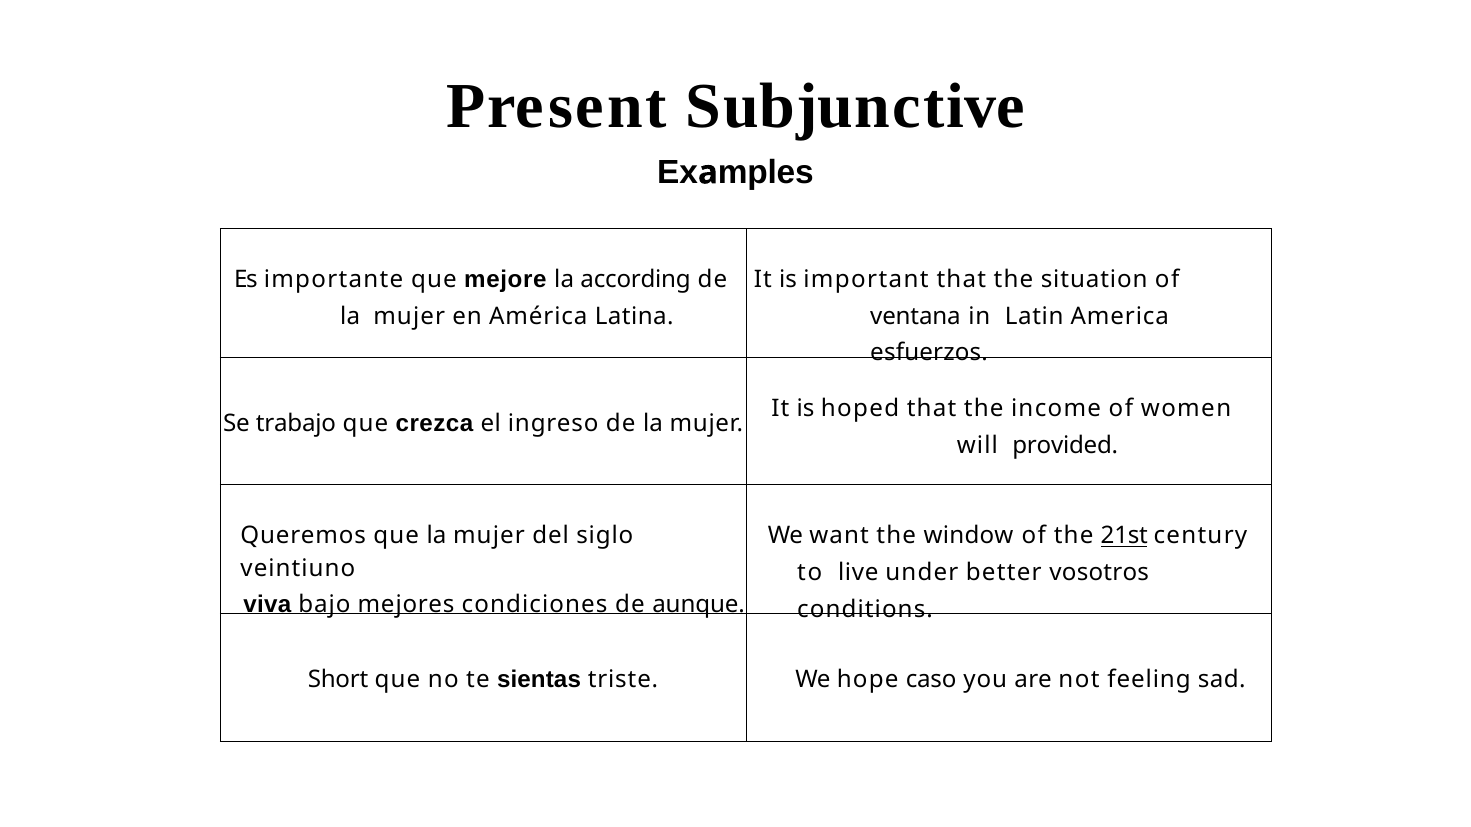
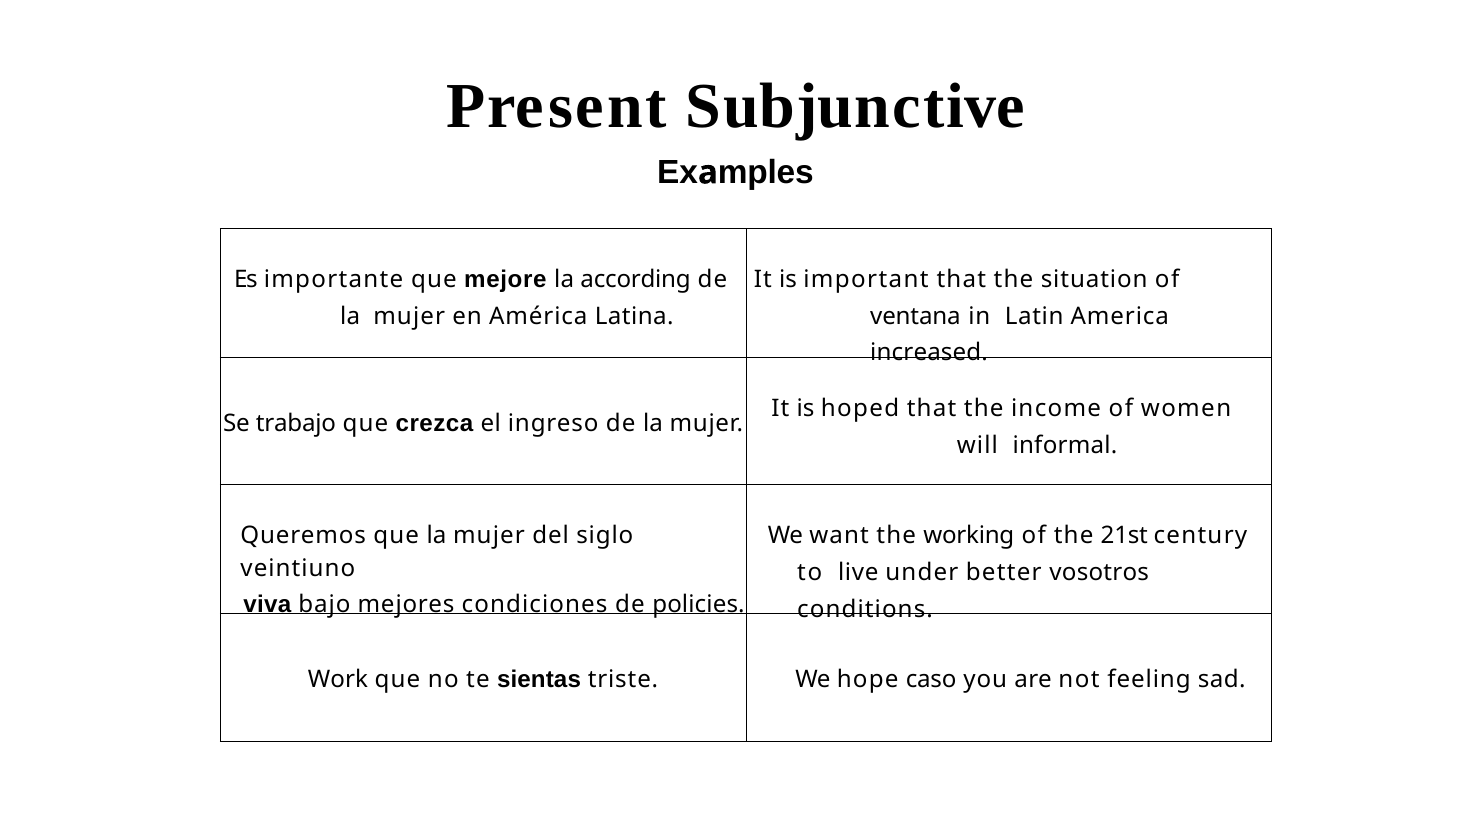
esfuerzos: esfuerzos -> increased
provided: provided -> informal
window: window -> working
21st underline: present -> none
aunque: aunque -> policies
Short: Short -> Work
